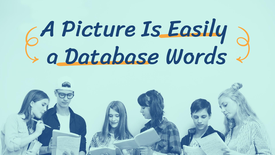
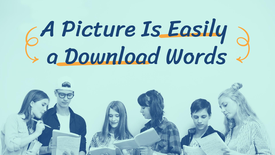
Database: Database -> Download
